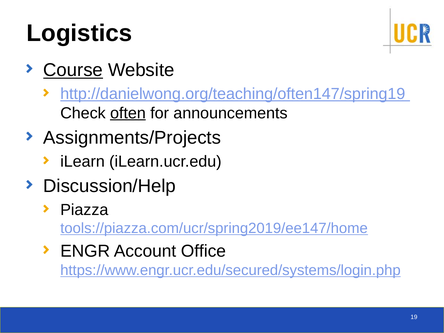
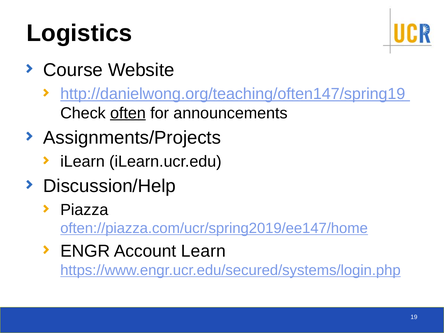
Course underline: present -> none
tools://piazza.com/ucr/spring2019/ee147/home: tools://piazza.com/ucr/spring2019/ee147/home -> often://piazza.com/ucr/spring2019/ee147/home
Office: Office -> Learn
